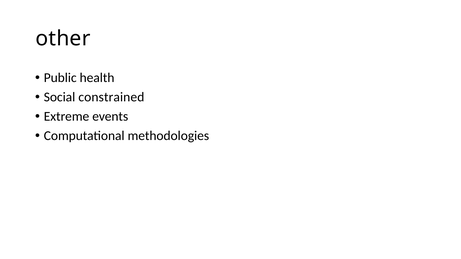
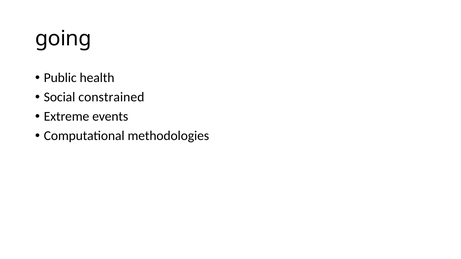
other: other -> going
